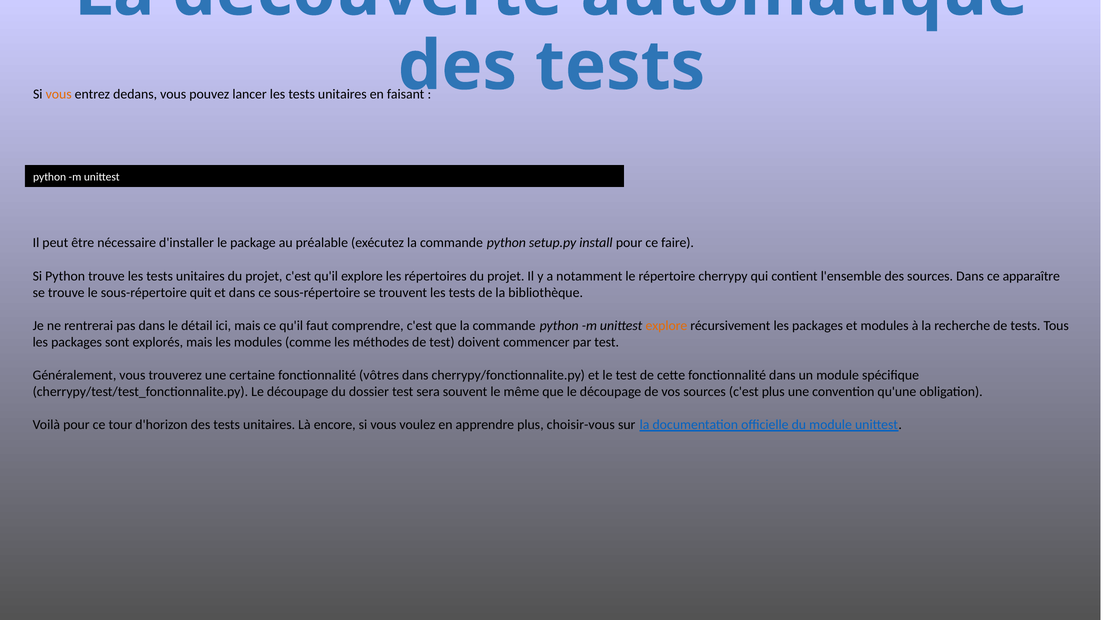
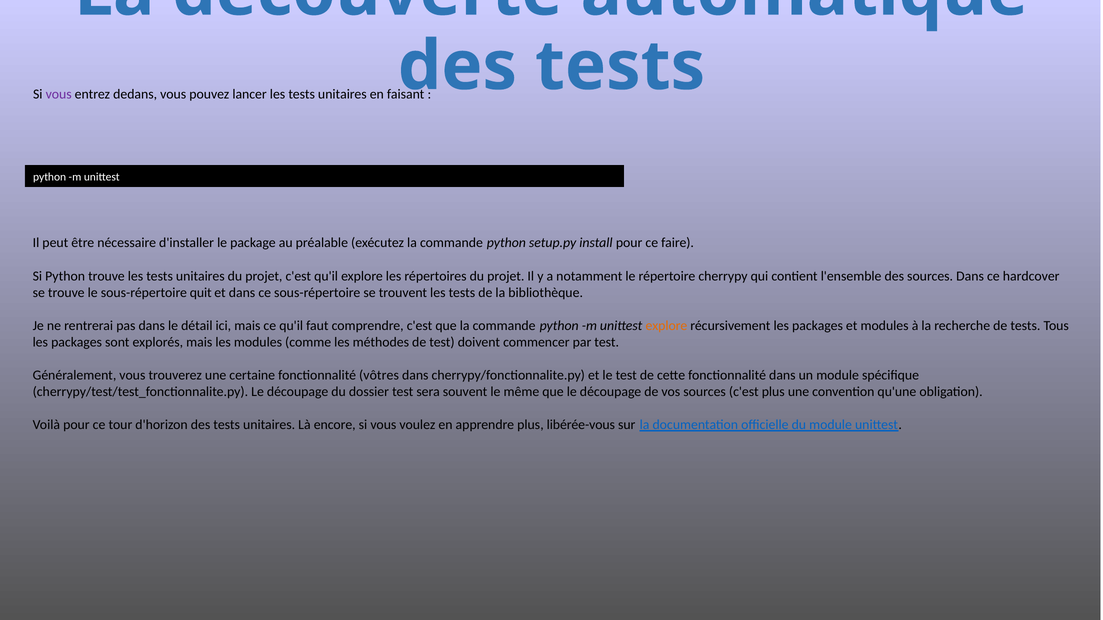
vous at (59, 94) colour: orange -> purple
apparaître: apparaître -> hardcover
choisir-vous: choisir-vous -> libérée-vous
